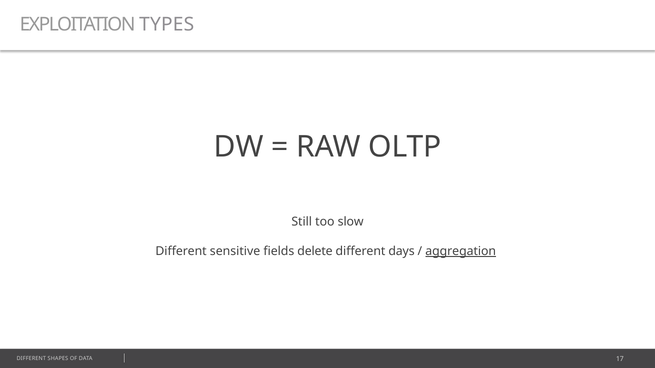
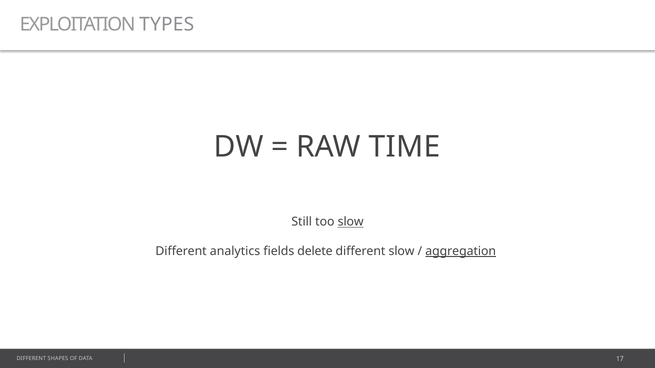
OLTP: OLTP -> TIME
slow at (351, 222) underline: none -> present
sensitive: sensitive -> analytics
different days: days -> slow
